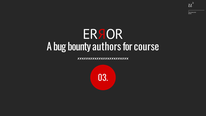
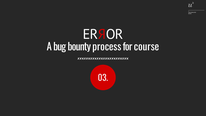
authors: authors -> process
